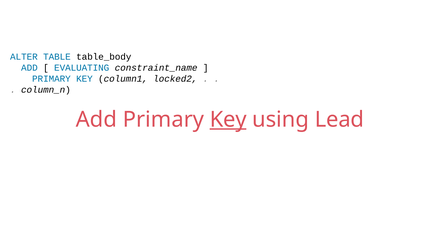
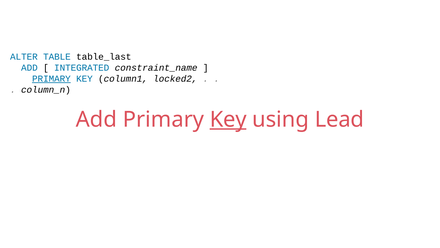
table_body: table_body -> table_last
EVALUATING: EVALUATING -> INTEGRATED
PRIMARY at (51, 79) underline: none -> present
